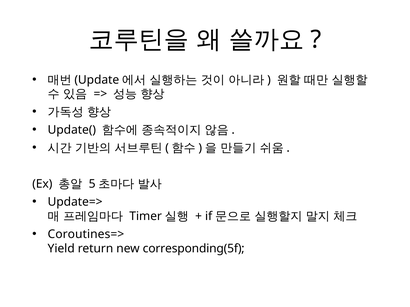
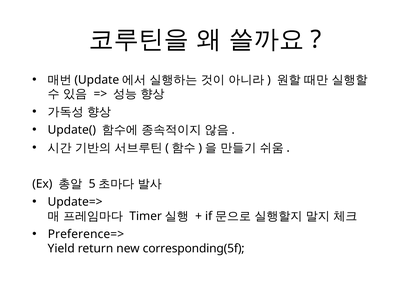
Coroutines=>: Coroutines=> -> Preference=>
